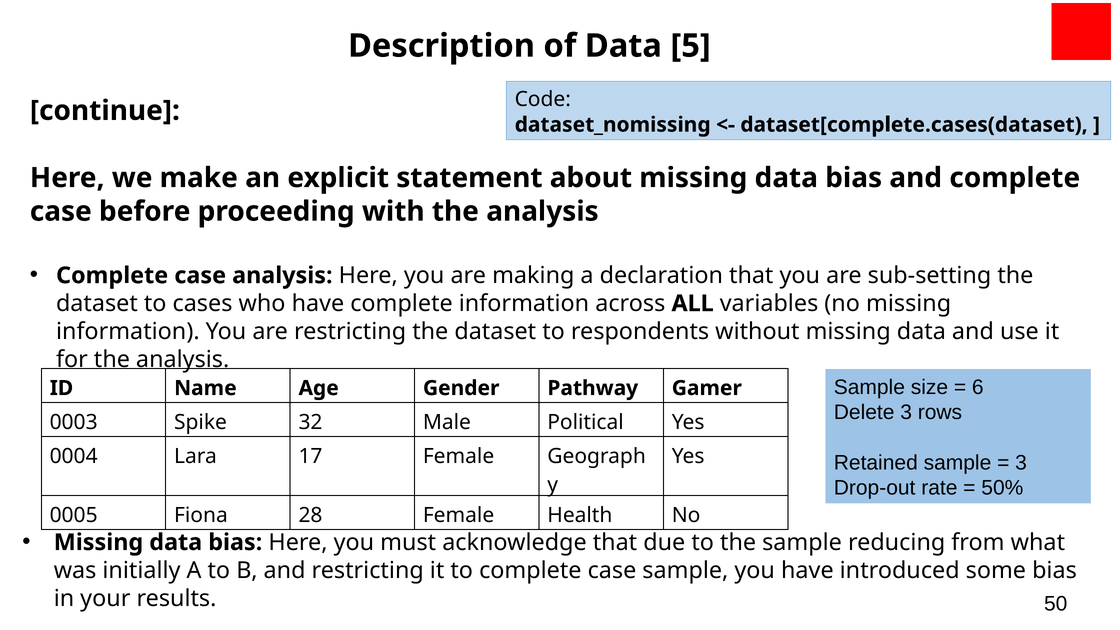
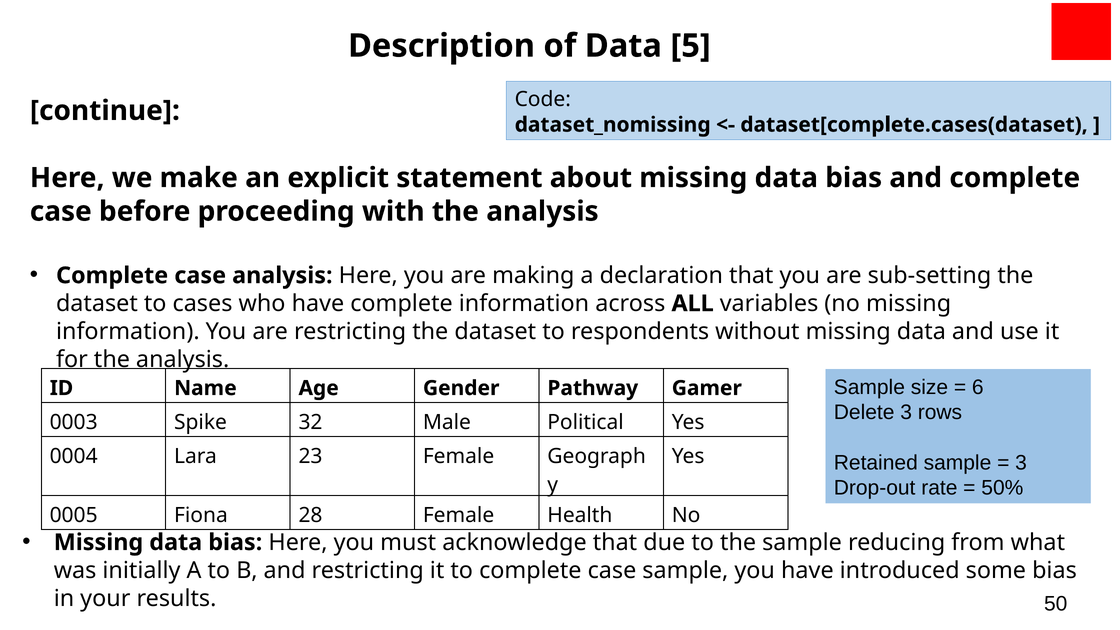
17: 17 -> 23
